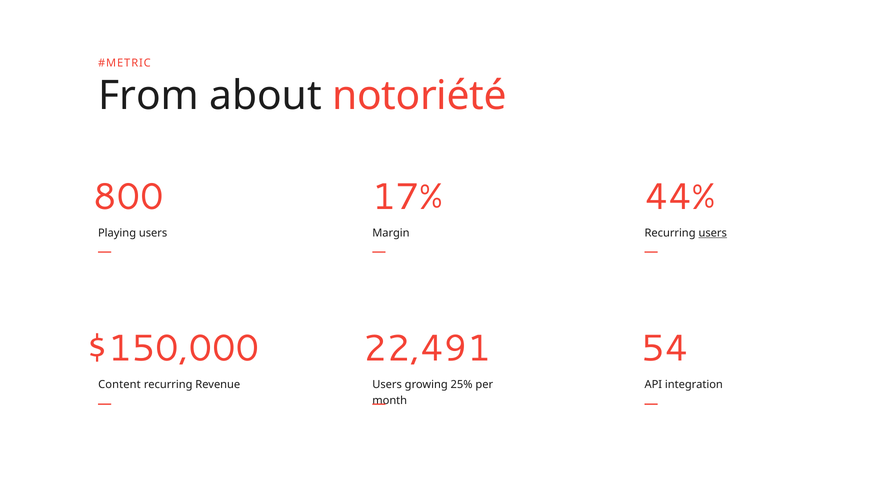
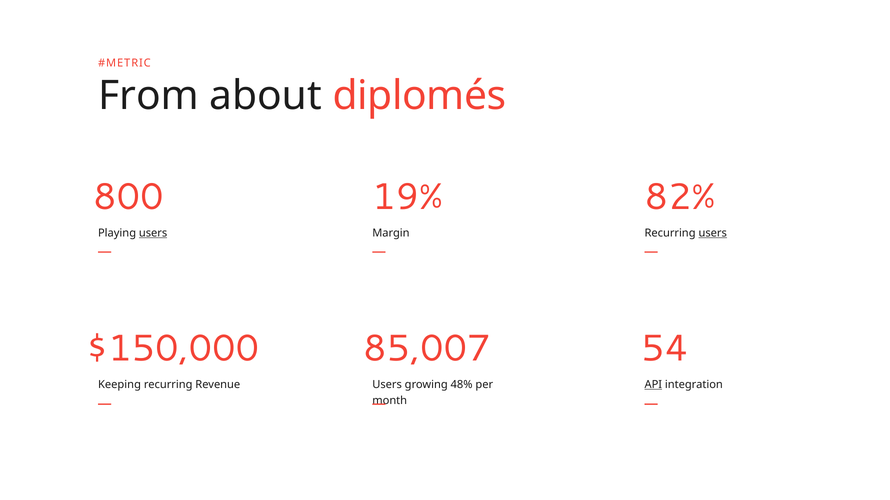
notoriété: notoriété -> diplomés
17%: 17% -> 19%
44%: 44% -> 82%
users at (153, 233) underline: none -> present
22,491: 22,491 -> 85,007
Content: Content -> Keeping
25%: 25% -> 48%
API underline: none -> present
